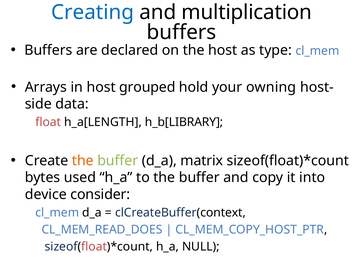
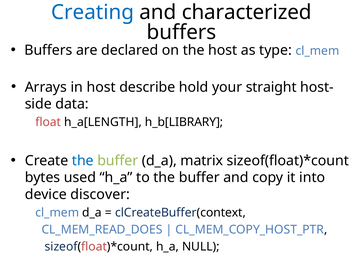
multiplication: multiplication -> characterized
grouped: grouped -> describe
owning: owning -> straight
the at (83, 160) colour: orange -> blue
consider: consider -> discover
